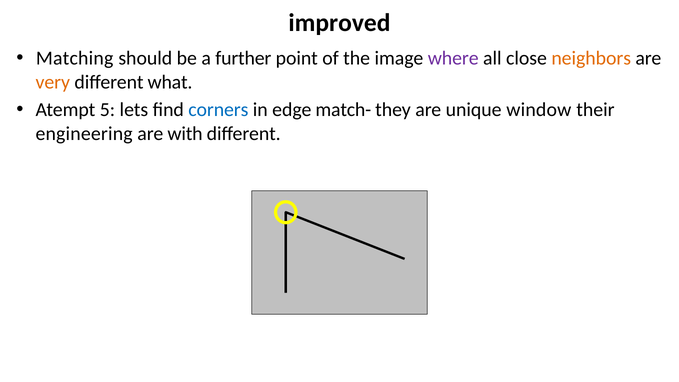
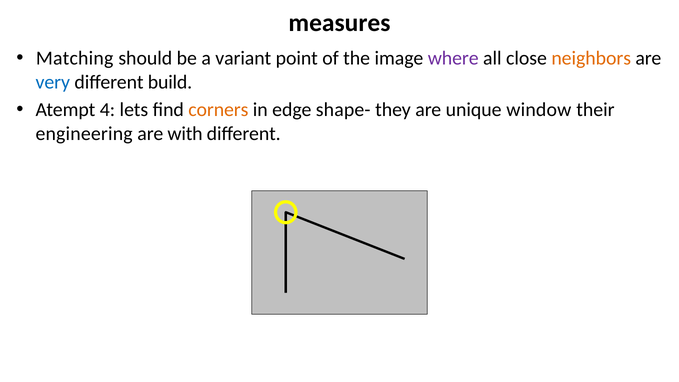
improved: improved -> measures
further: further -> variant
very colour: orange -> blue
what: what -> build
5: 5 -> 4
corners colour: blue -> orange
match-: match- -> shape-
